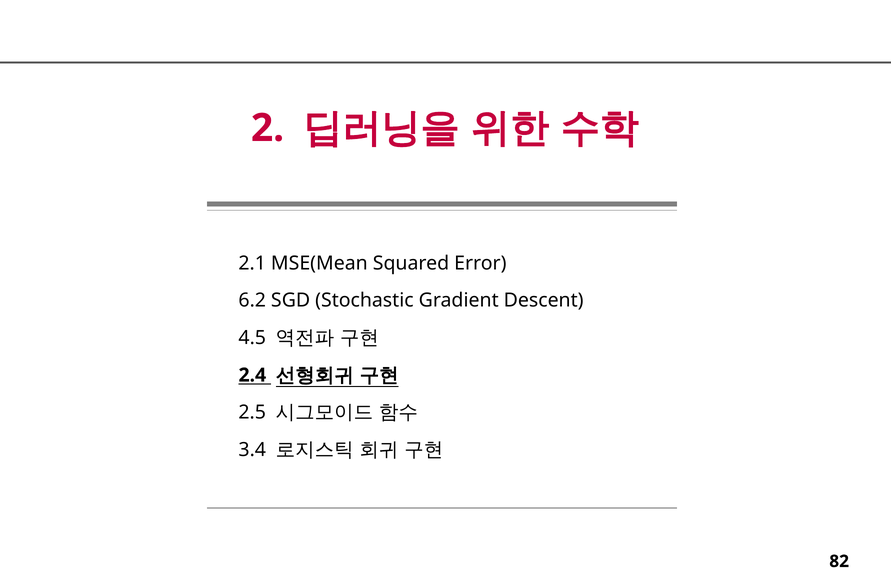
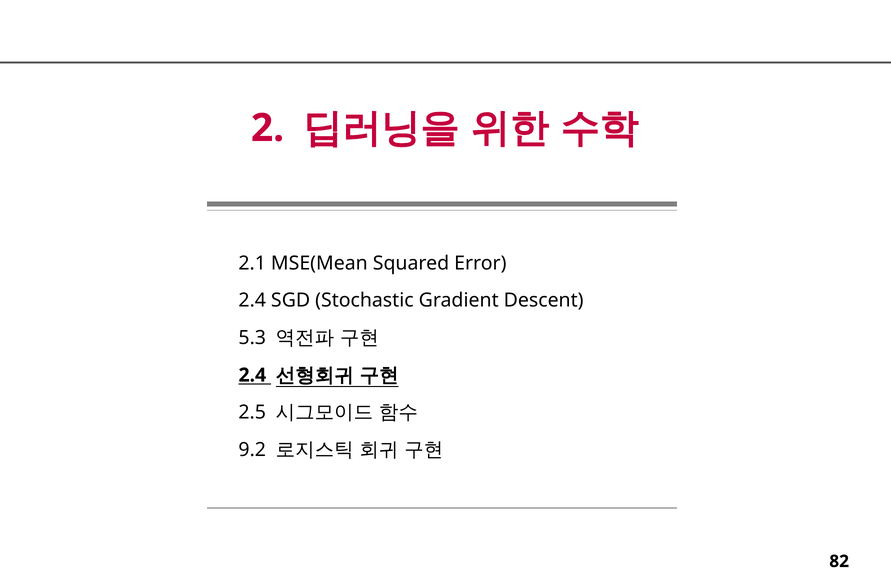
6.2 at (252, 301): 6.2 -> 2.4
4.5: 4.5 -> 5.3
3.4: 3.4 -> 9.2
